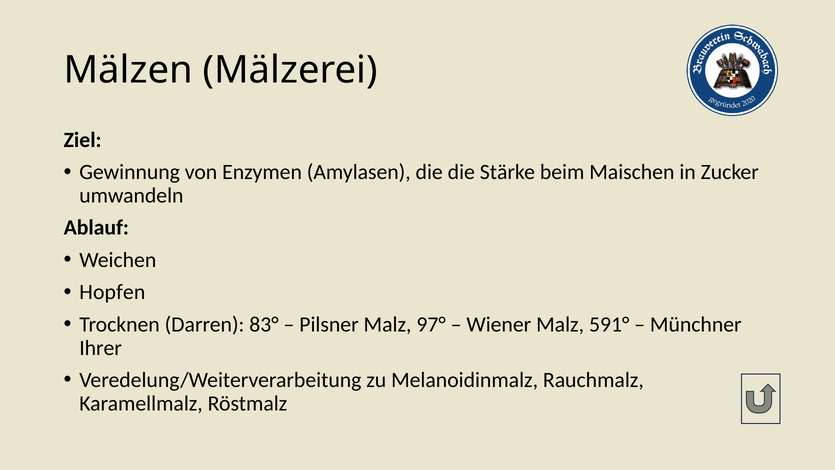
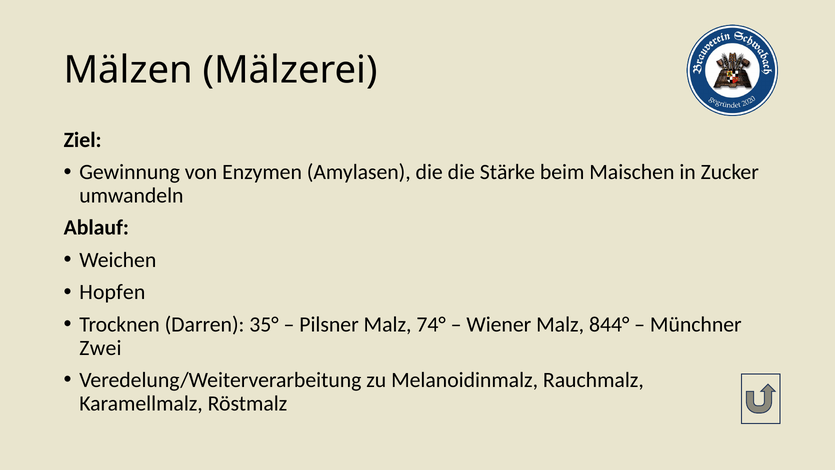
83°: 83° -> 35°
97°: 97° -> 74°
591°: 591° -> 844°
Ihrer: Ihrer -> Zwei
